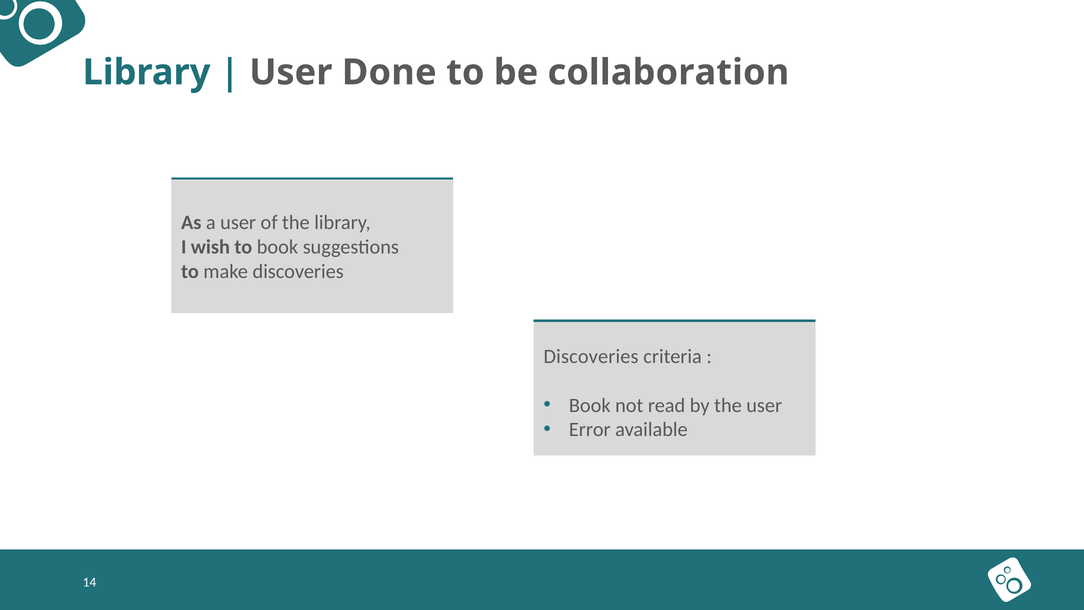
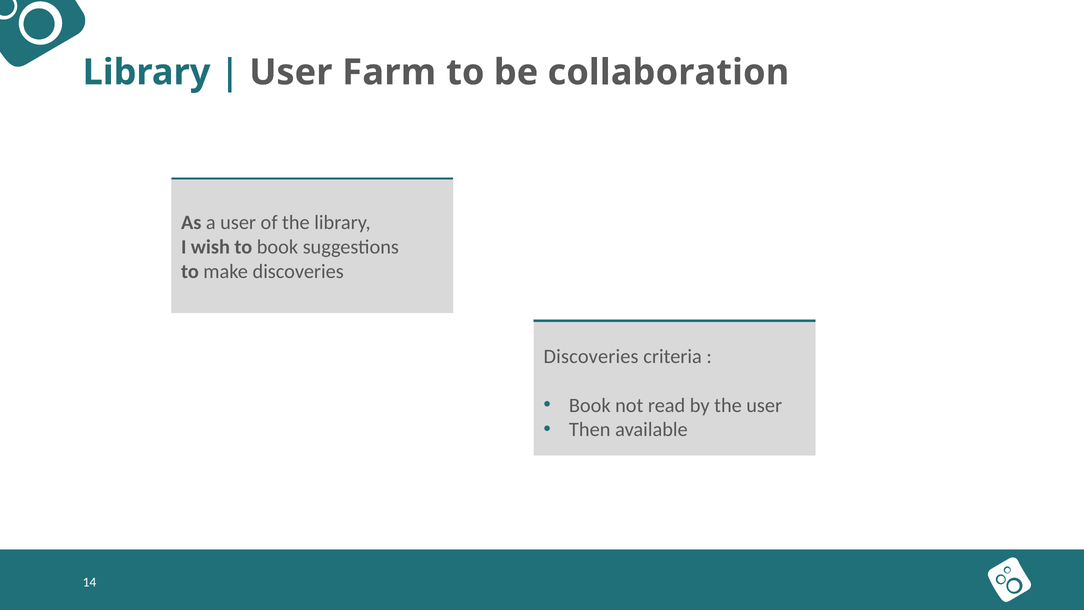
Done: Done -> Farm
Error: Error -> Then
